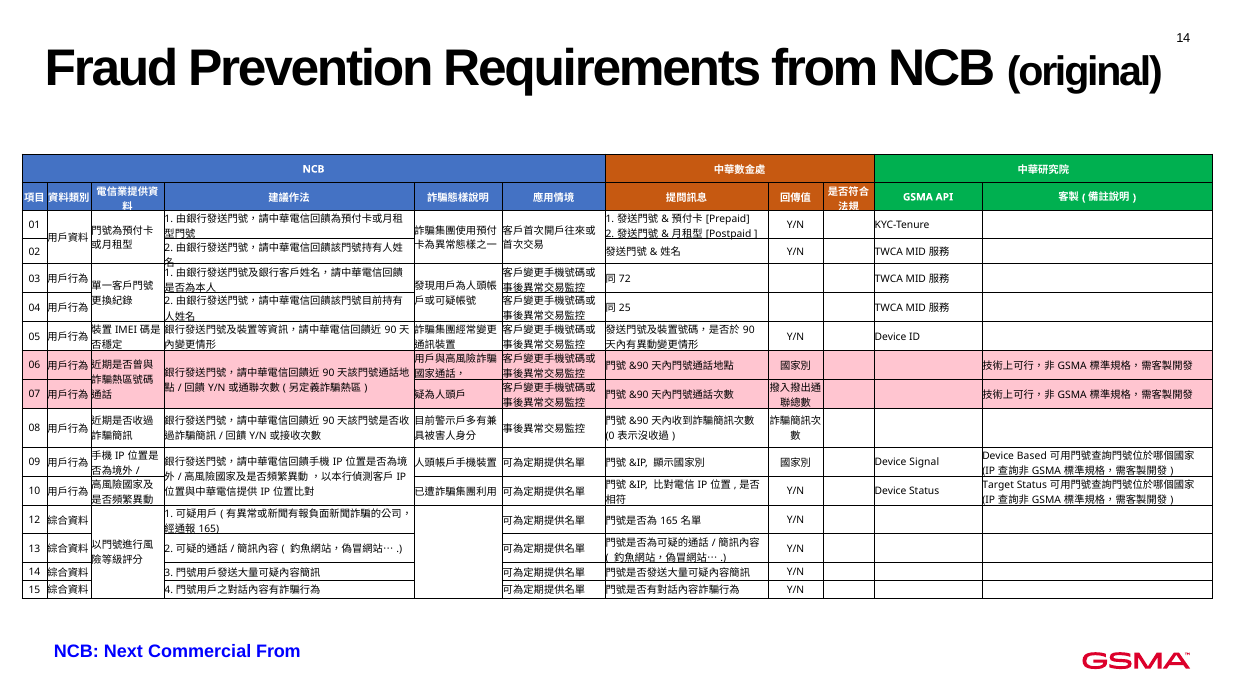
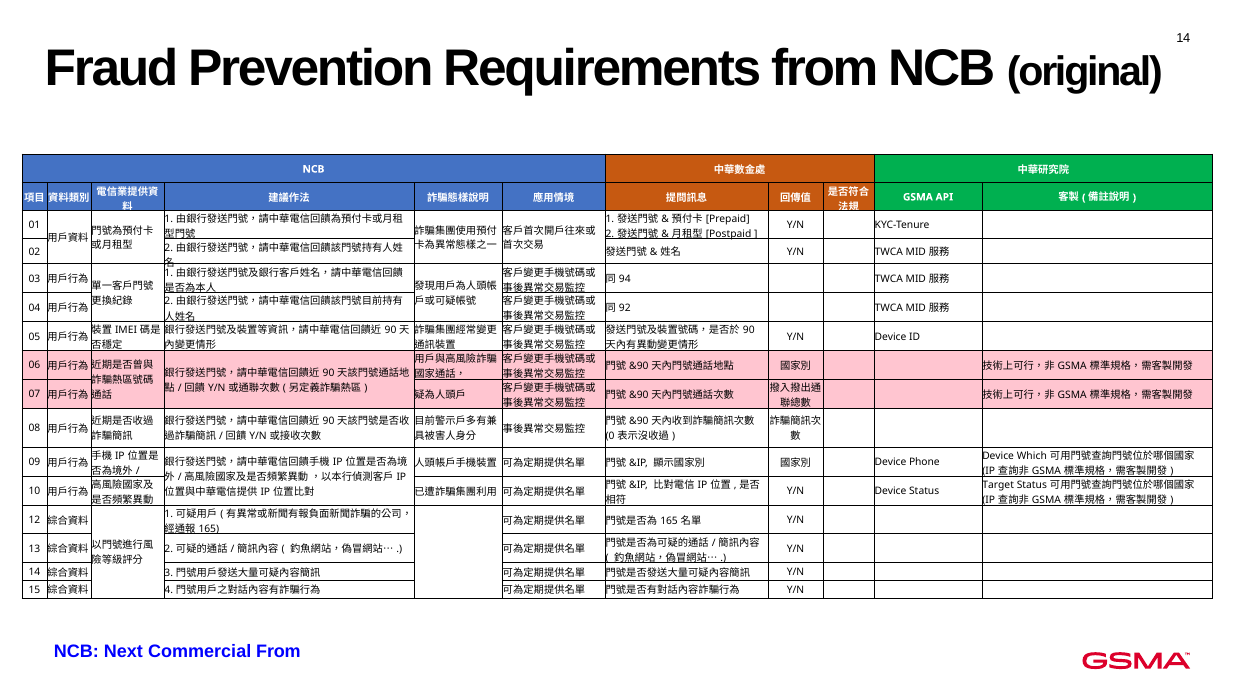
72: 72 -> 94
25: 25 -> 92
Based: Based -> Which
Signal: Signal -> Phone
